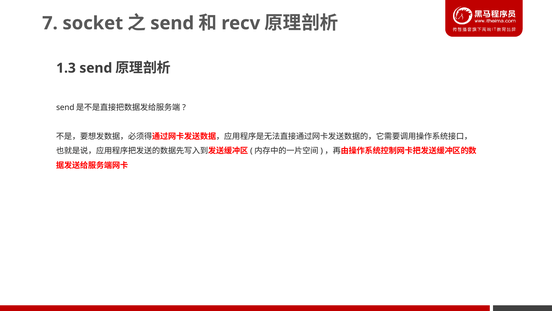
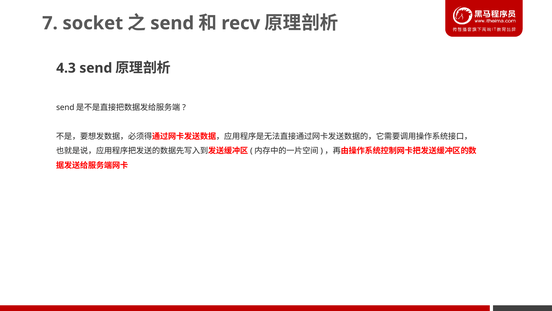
1.3: 1.3 -> 4.3
